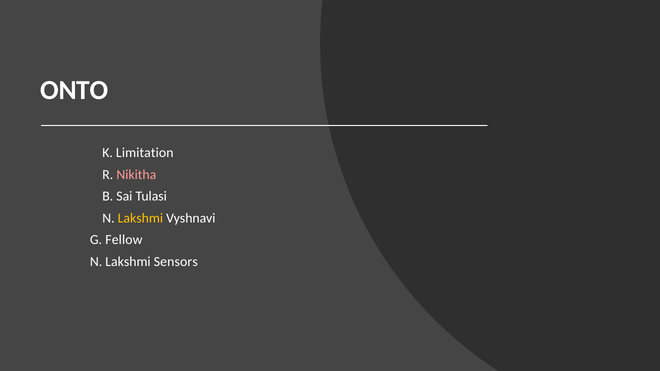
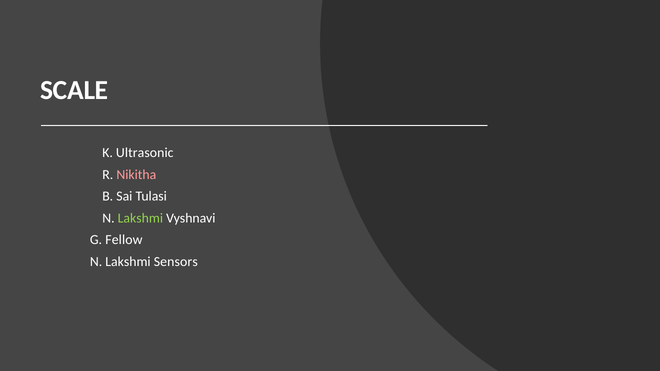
ONTO: ONTO -> SCALE
Limitation: Limitation -> Ultrasonic
Lakshmi at (140, 218) colour: yellow -> light green
